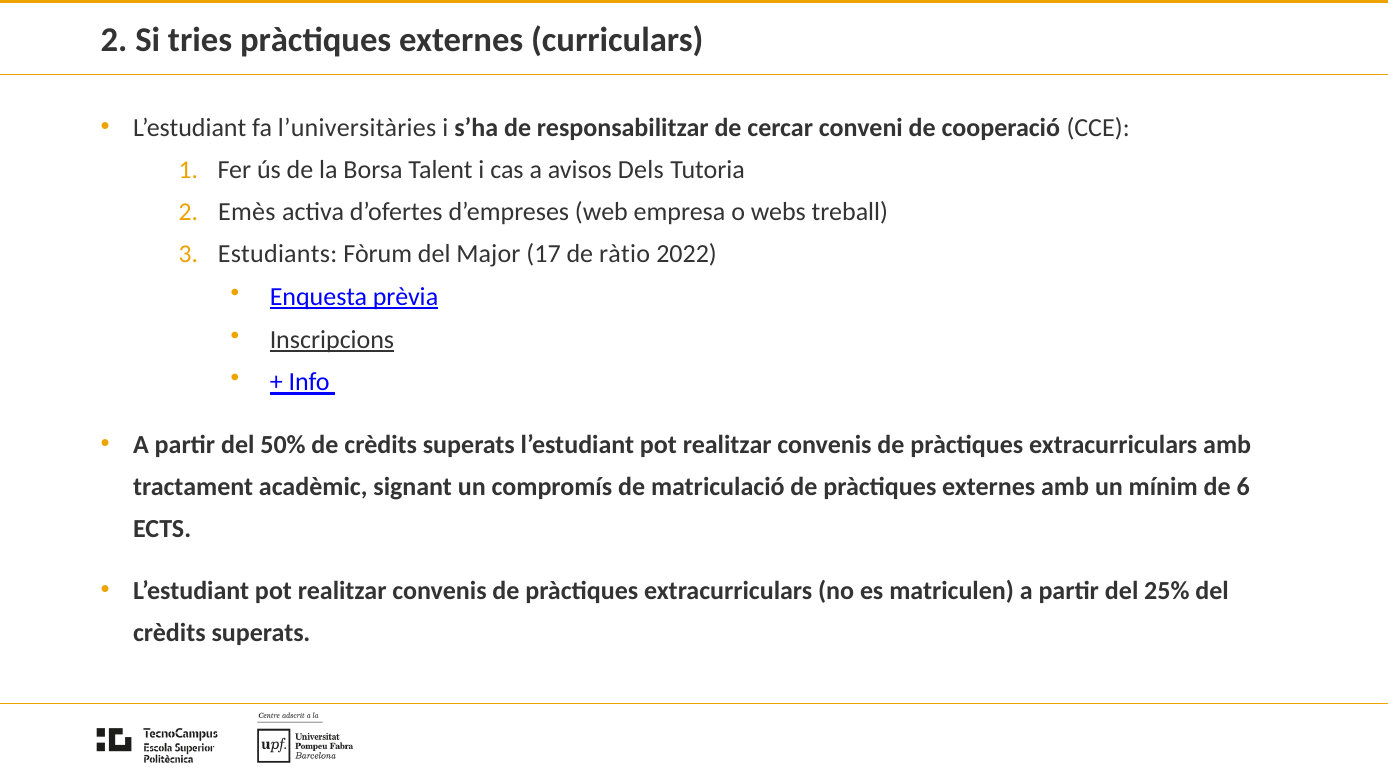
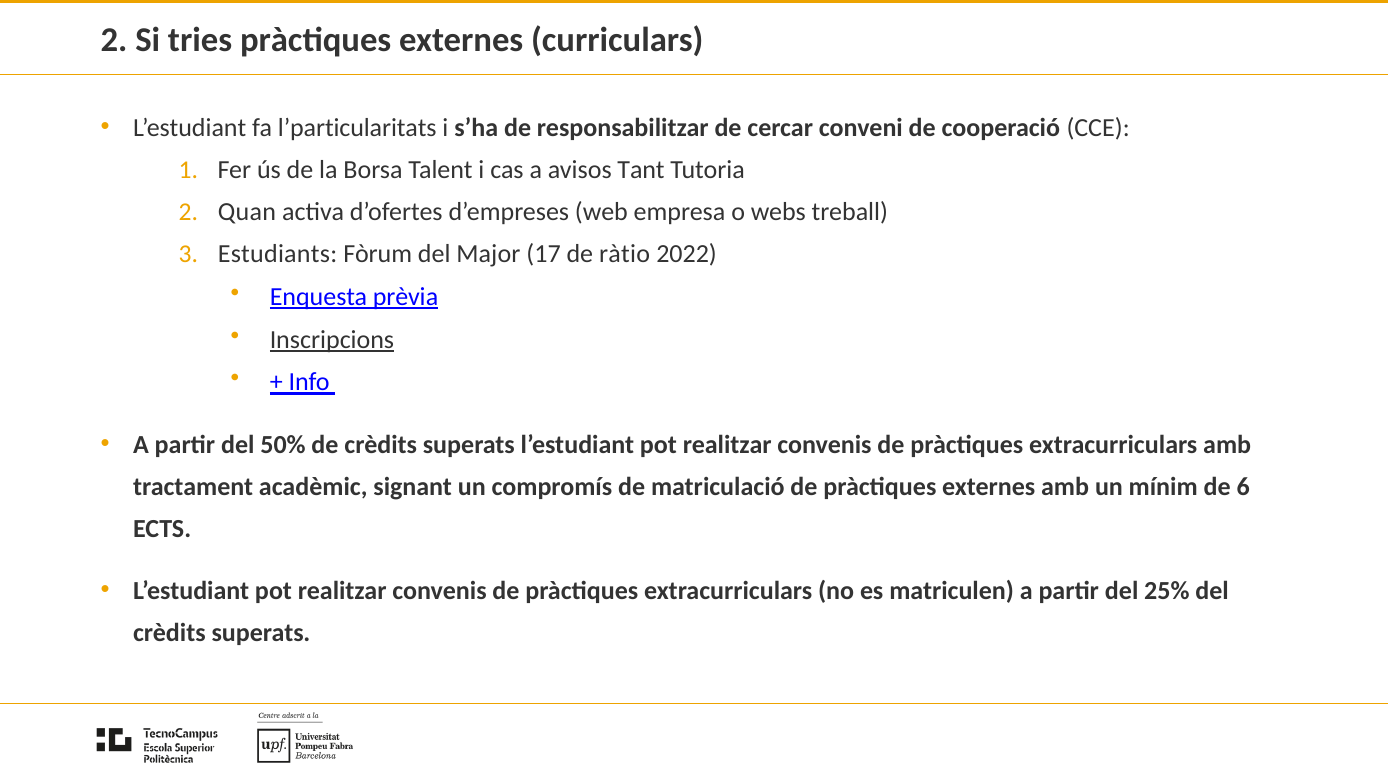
l’universitàries: l’universitàries -> l’particularitats
Dels: Dels -> Tant
Emès: Emès -> Quan
